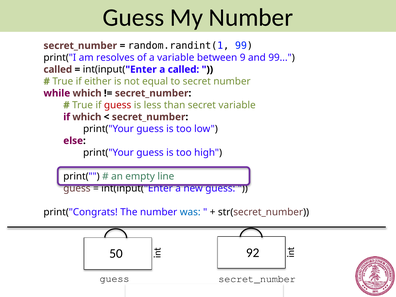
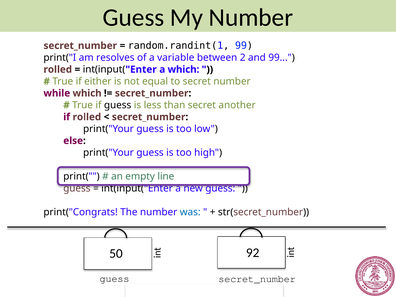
9: 9 -> 2
called at (58, 69): called -> rolled
a called: called -> which
guess at (118, 105) colour: red -> black
secret variable: variable -> another
if which: which -> rolled
